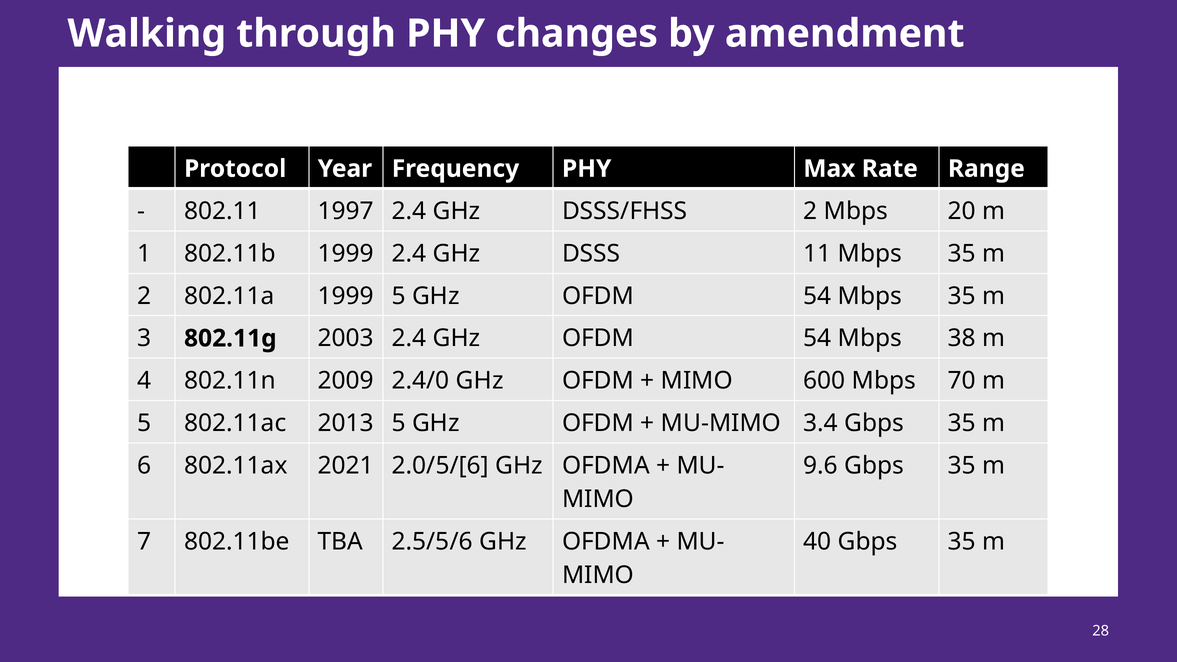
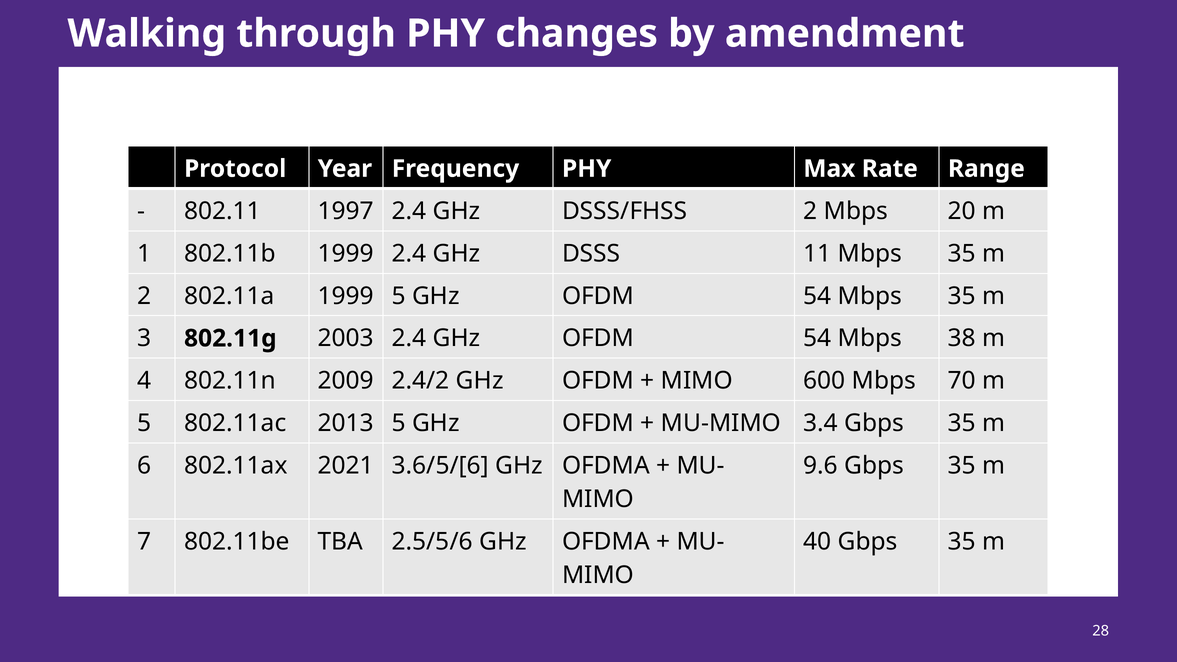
2.4/0: 2.4/0 -> 2.4/2
2.0/5/[6: 2.0/5/[6 -> 3.6/5/[6
